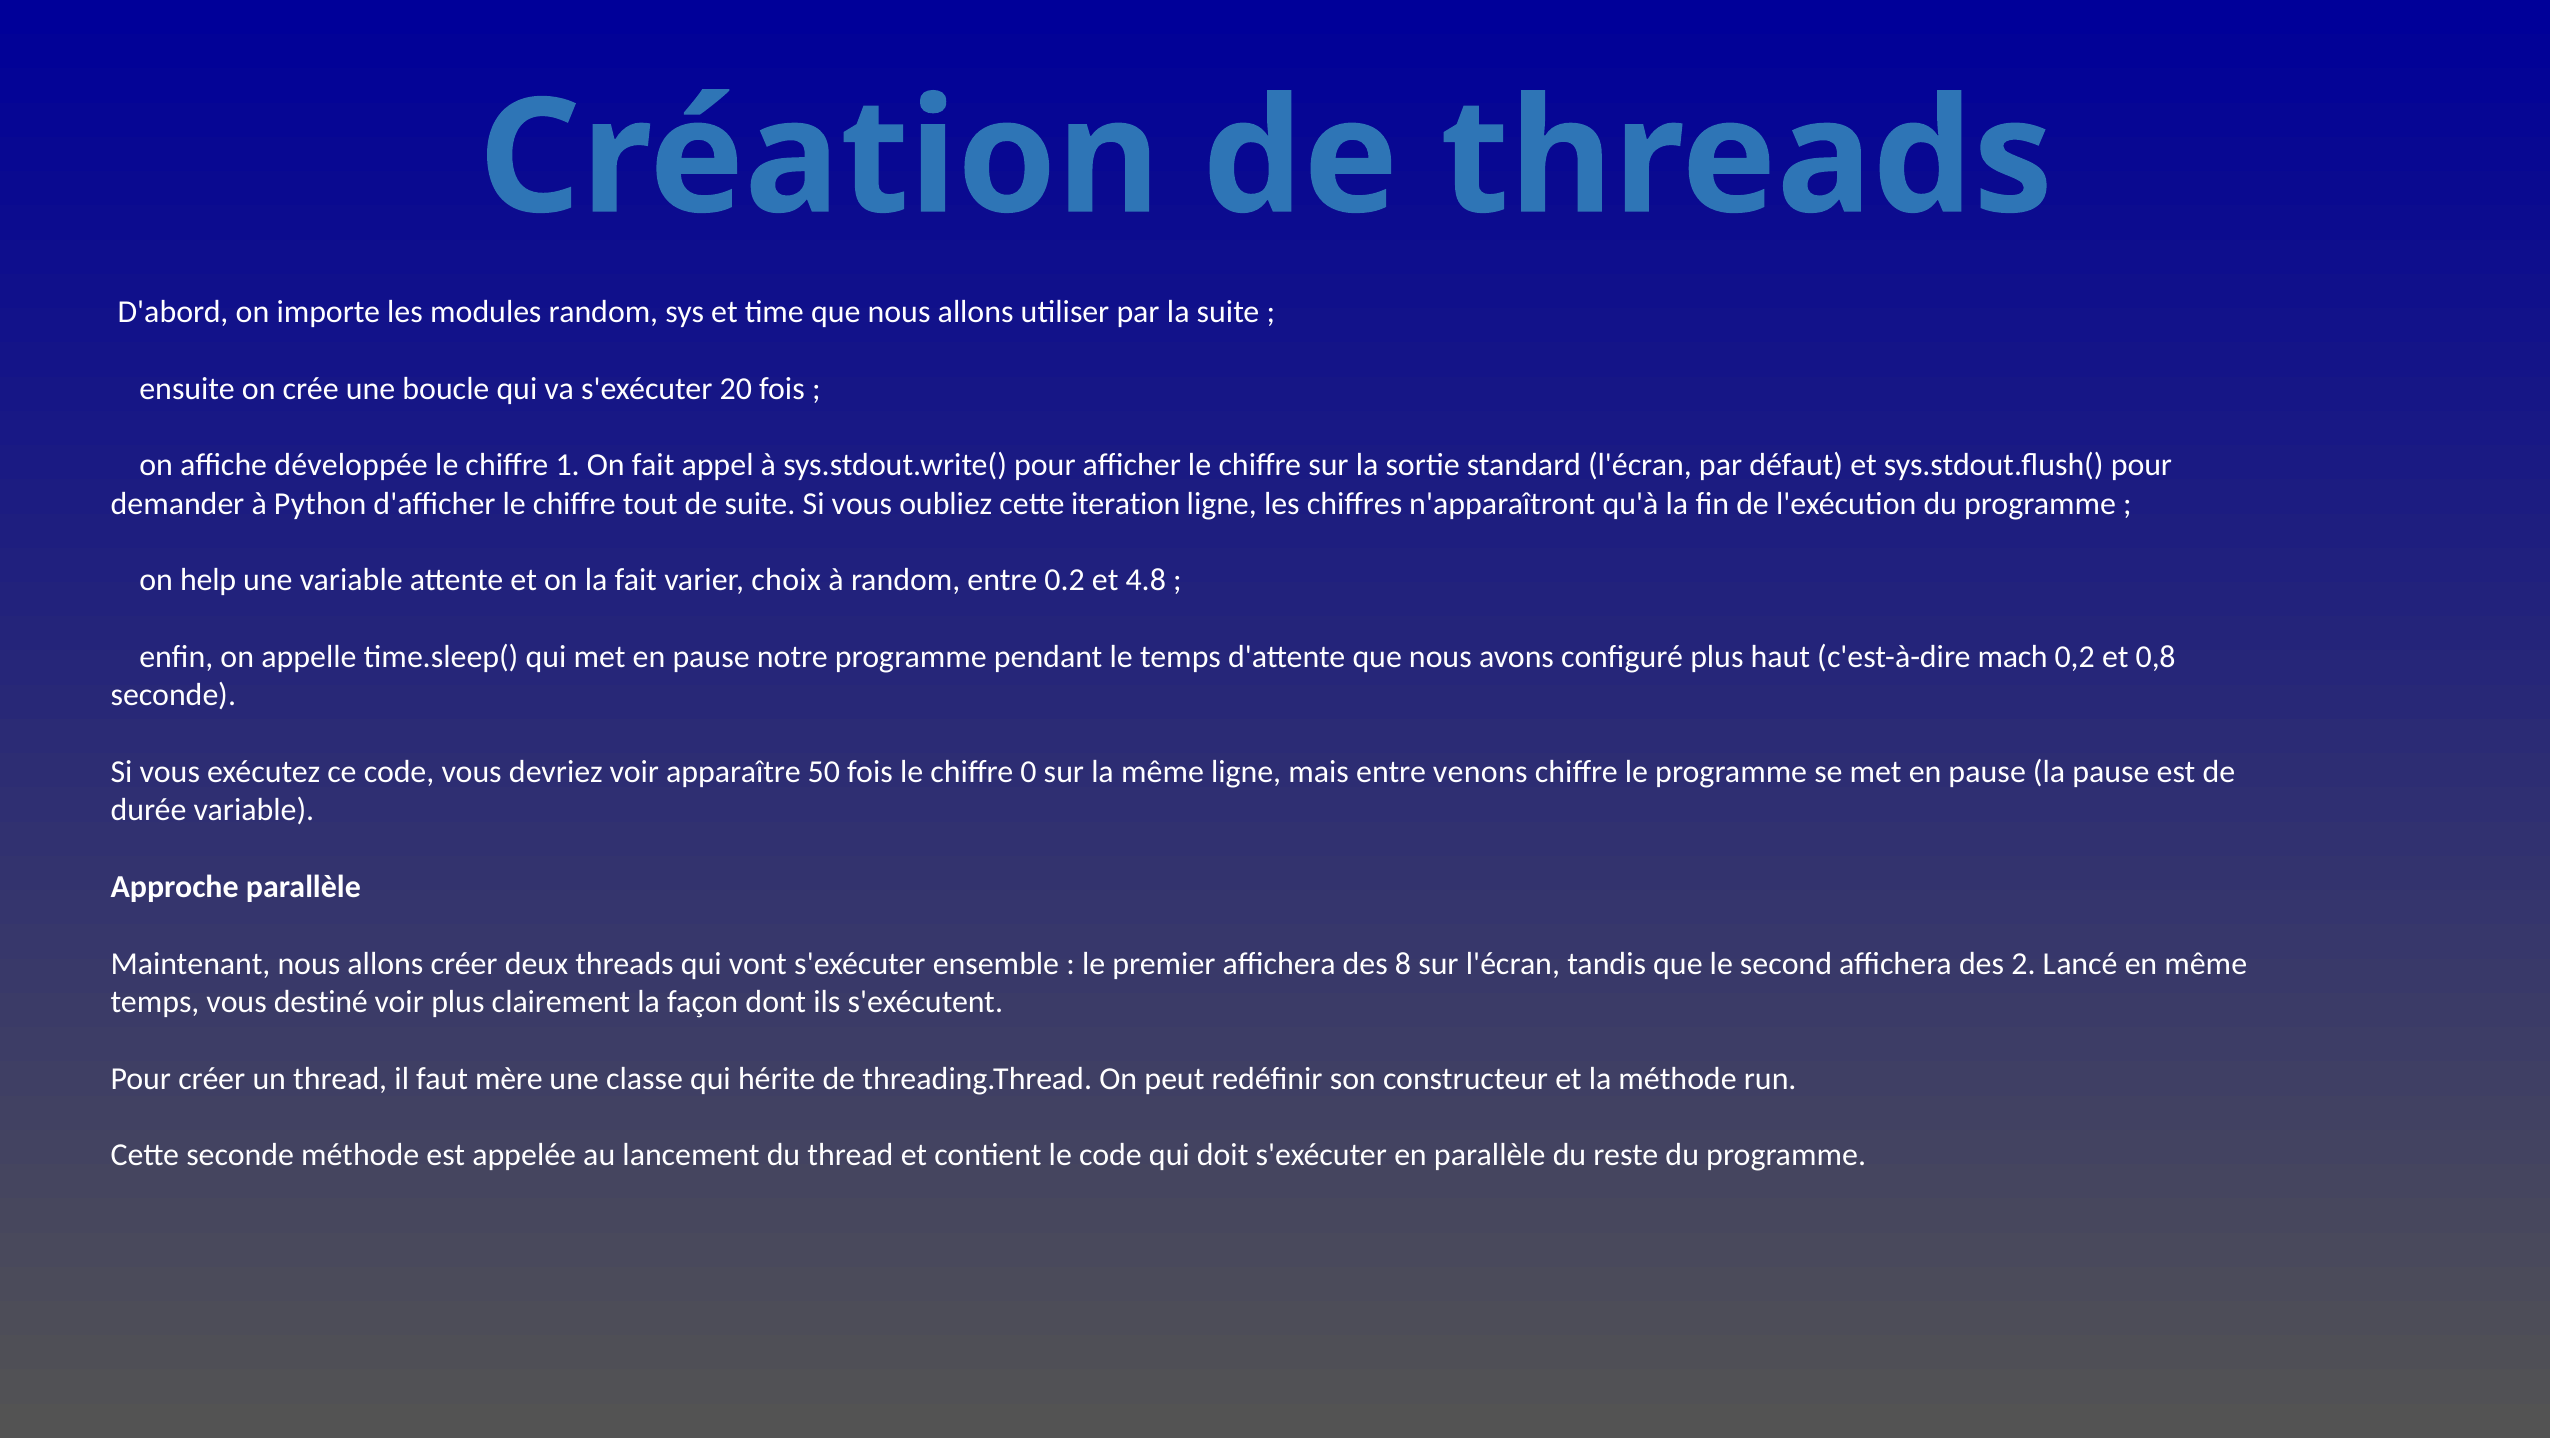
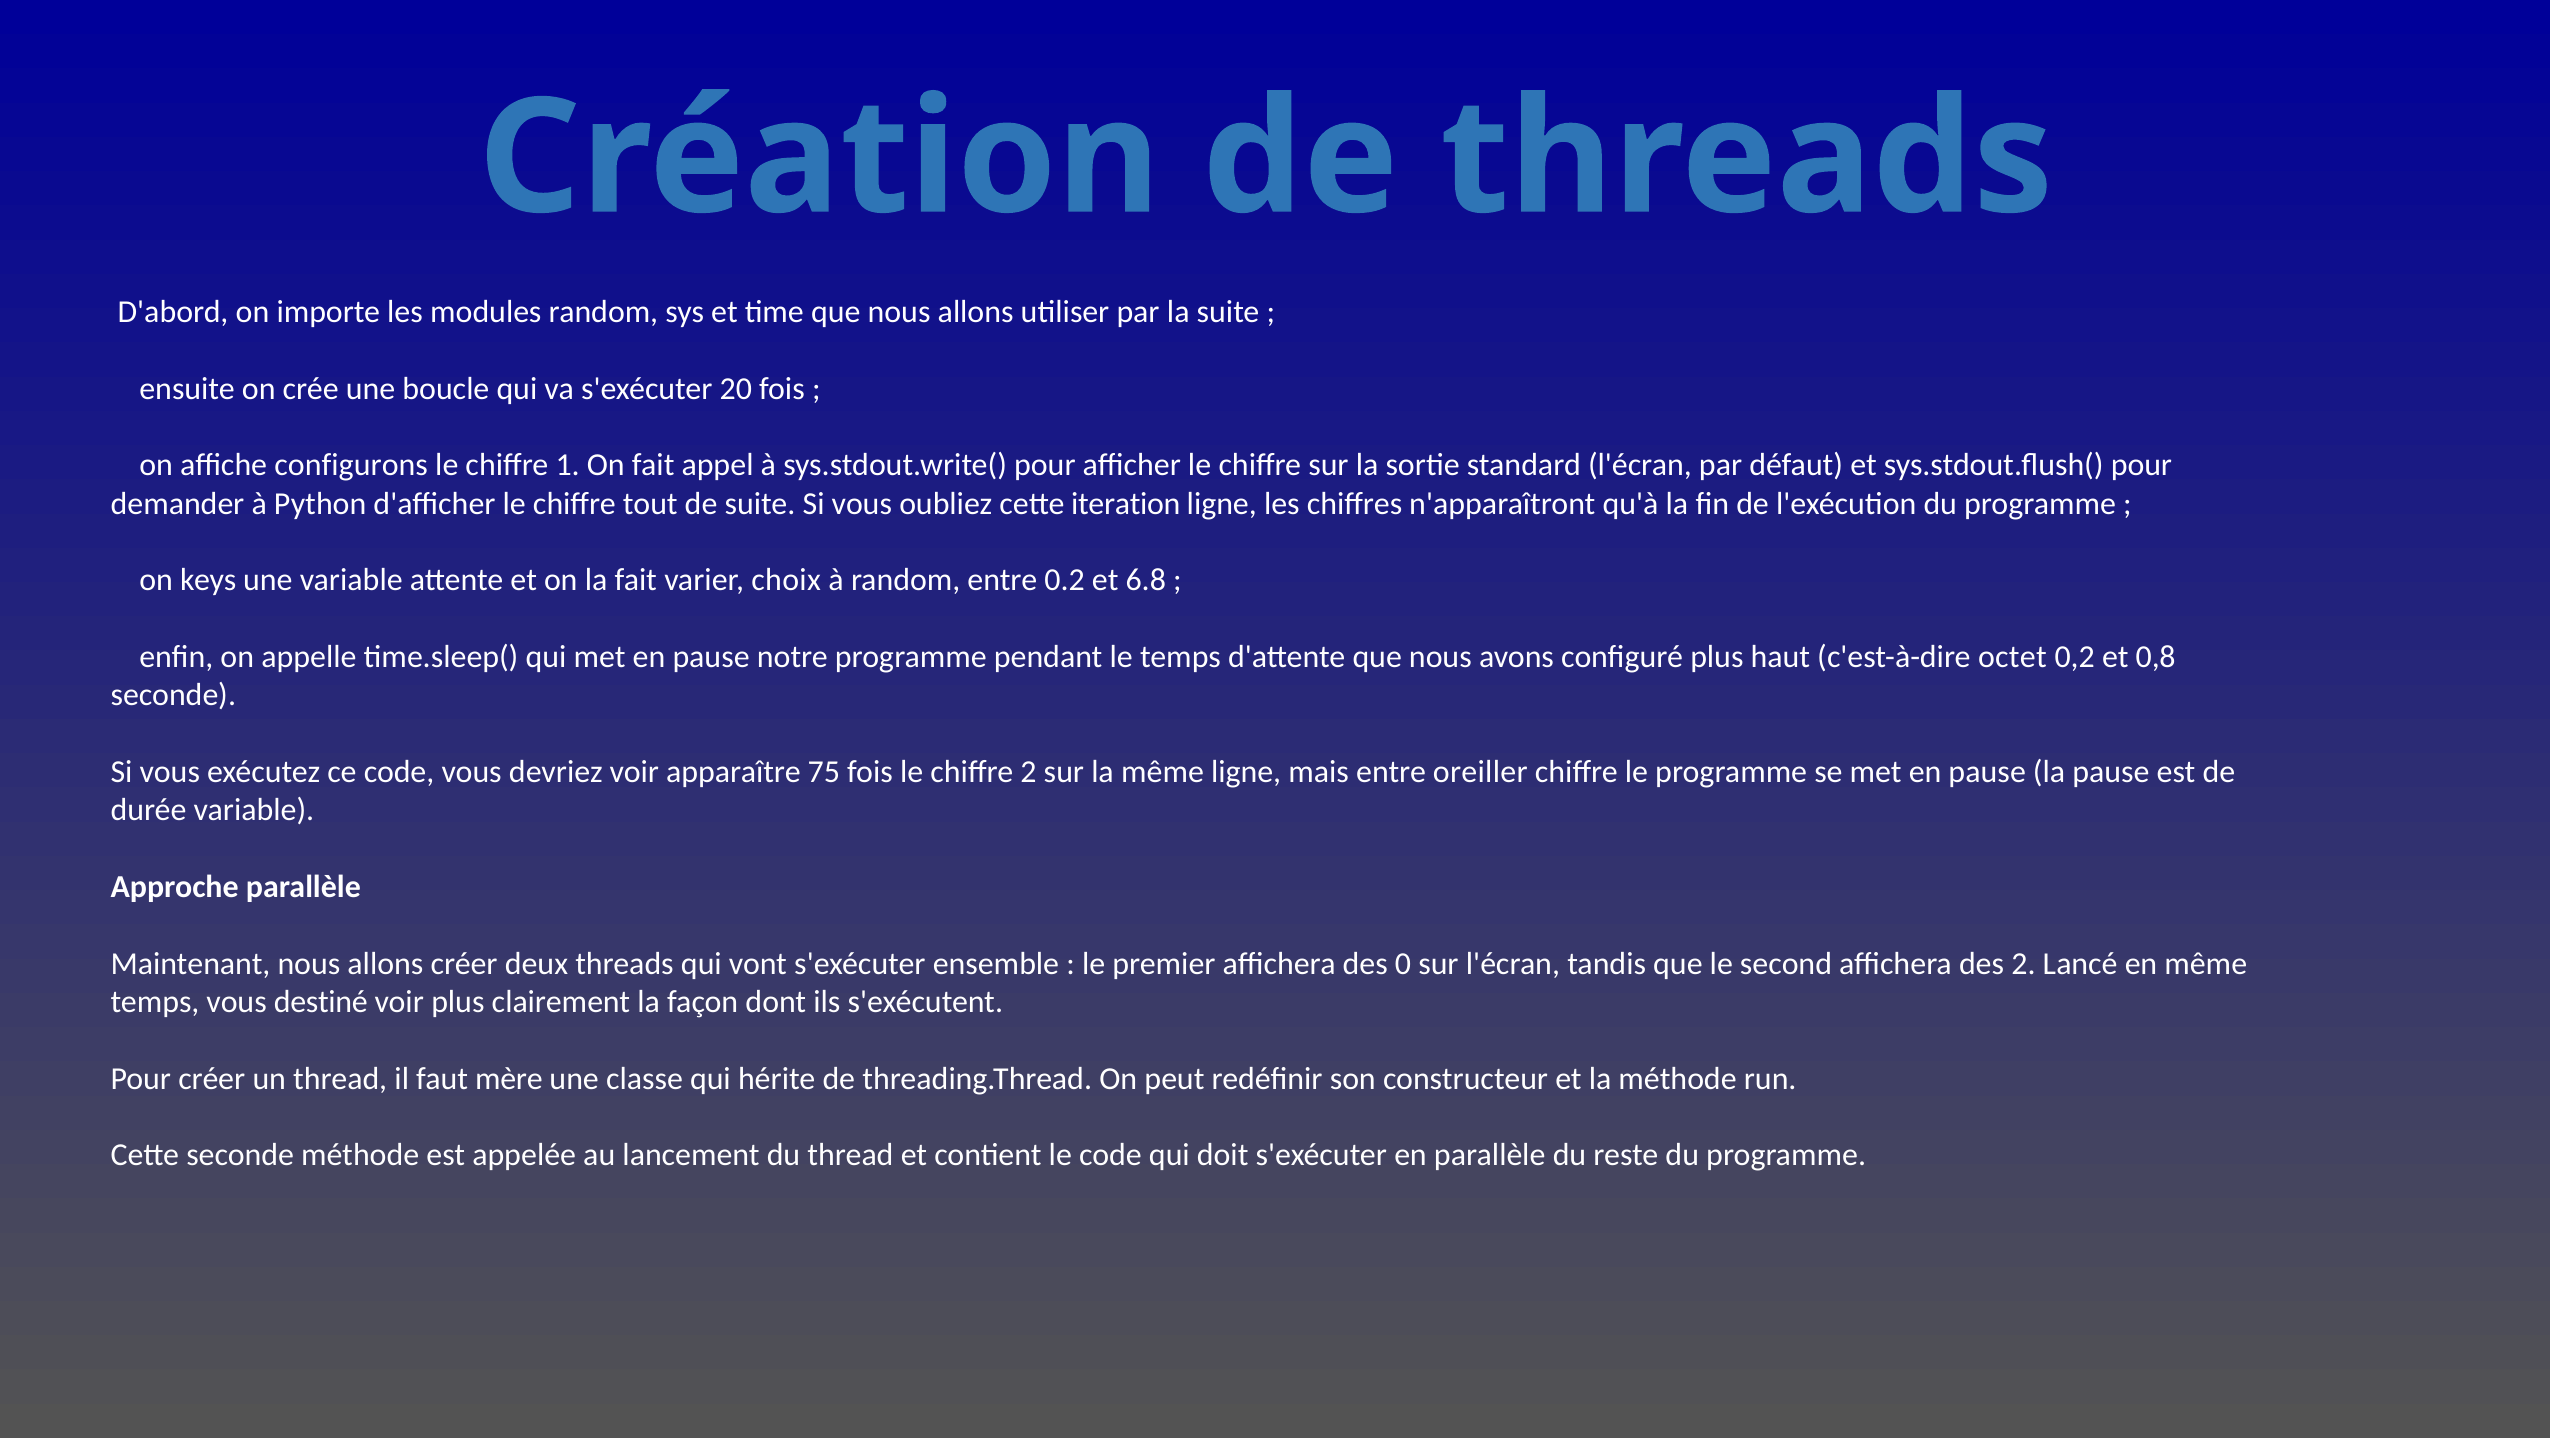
développée: développée -> configurons
help: help -> keys
4.8: 4.8 -> 6.8
mach: mach -> octet
50: 50 -> 75
chiffre 0: 0 -> 2
venons: venons -> oreiller
8: 8 -> 0
